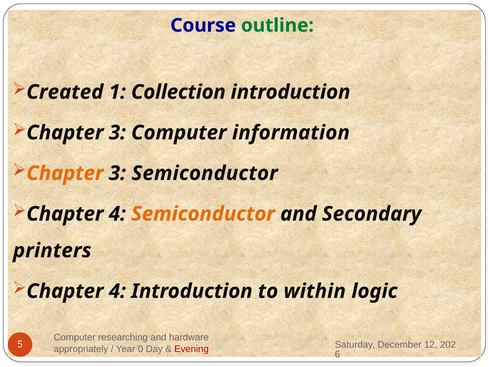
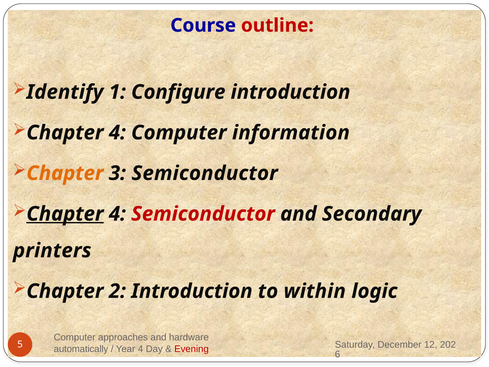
outline colour: green -> red
Created: Created -> Identify
Collection: Collection -> Configure
3 at (117, 133): 3 -> 4
Chapter at (65, 214) underline: none -> present
Semiconductor at (203, 214) colour: orange -> red
4 at (117, 291): 4 -> 2
researching: researching -> approaches
appropriately: appropriately -> automatically
Year 0: 0 -> 4
